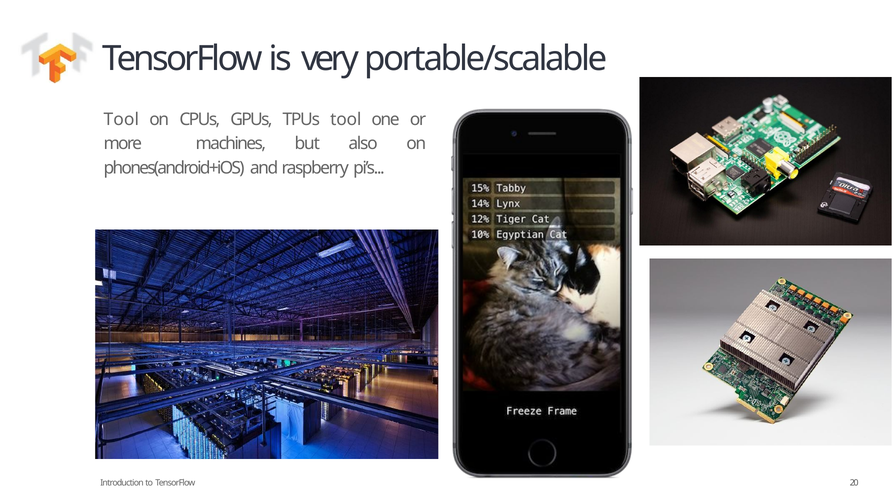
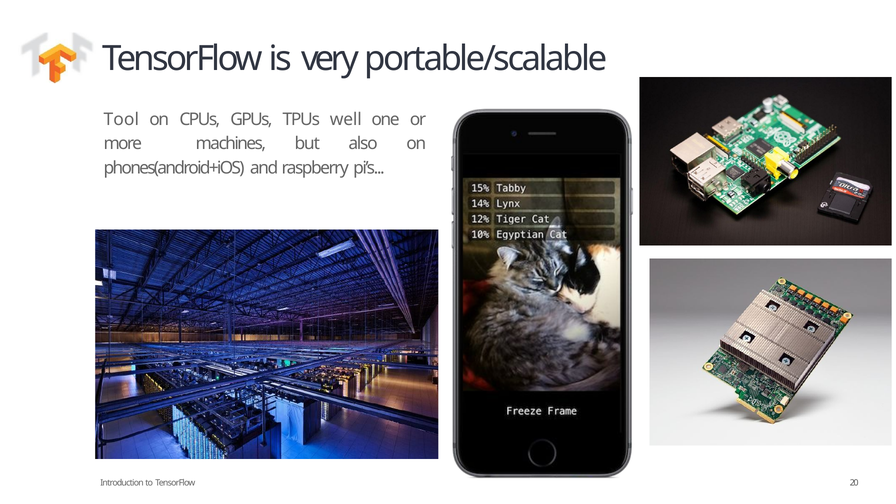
TPUs tool: tool -> well
